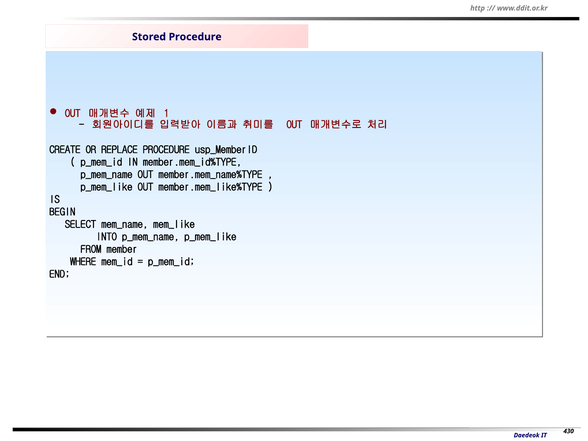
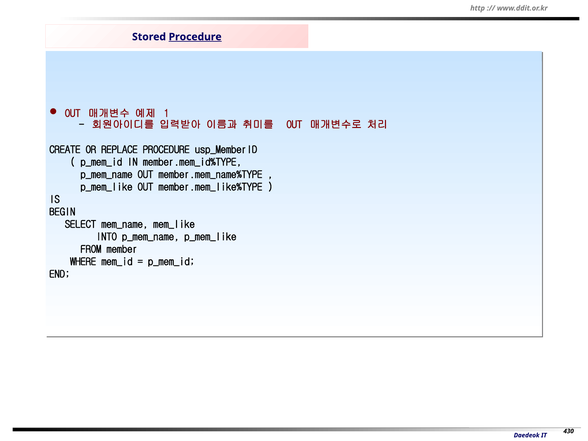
Procedure at (195, 37) underline: none -> present
